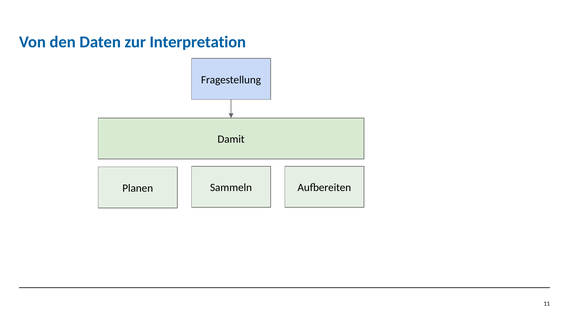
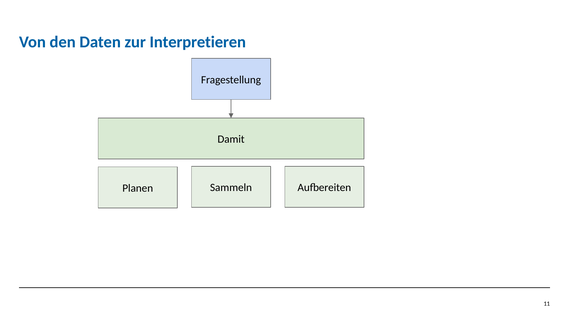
Interpretation: Interpretation -> Interpretieren
